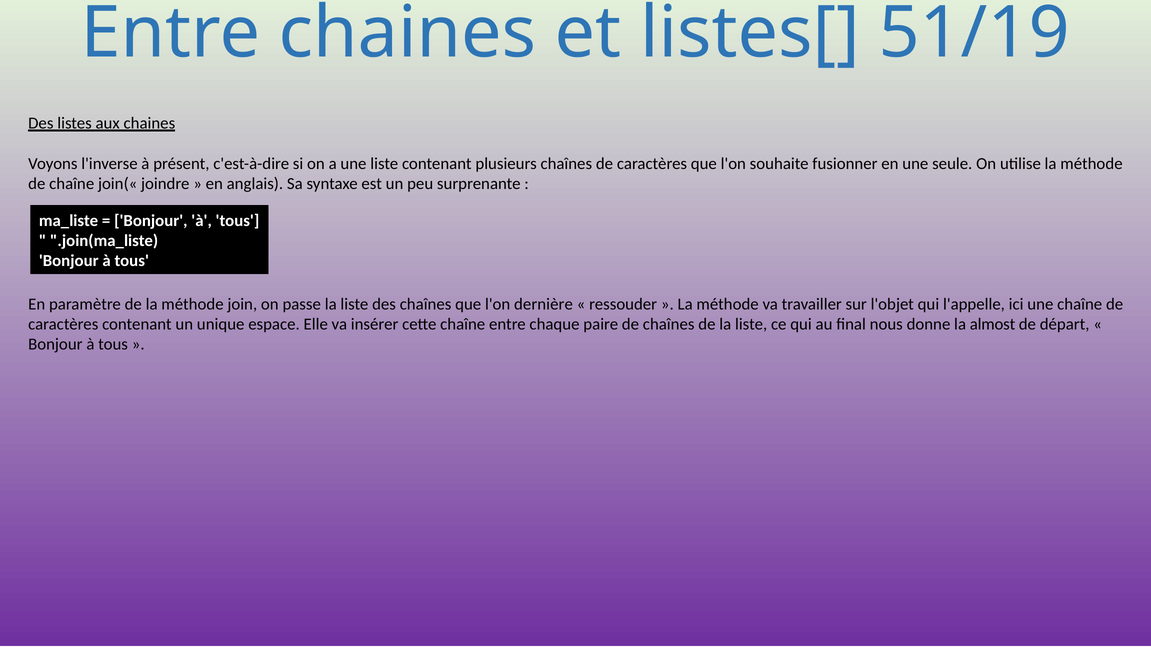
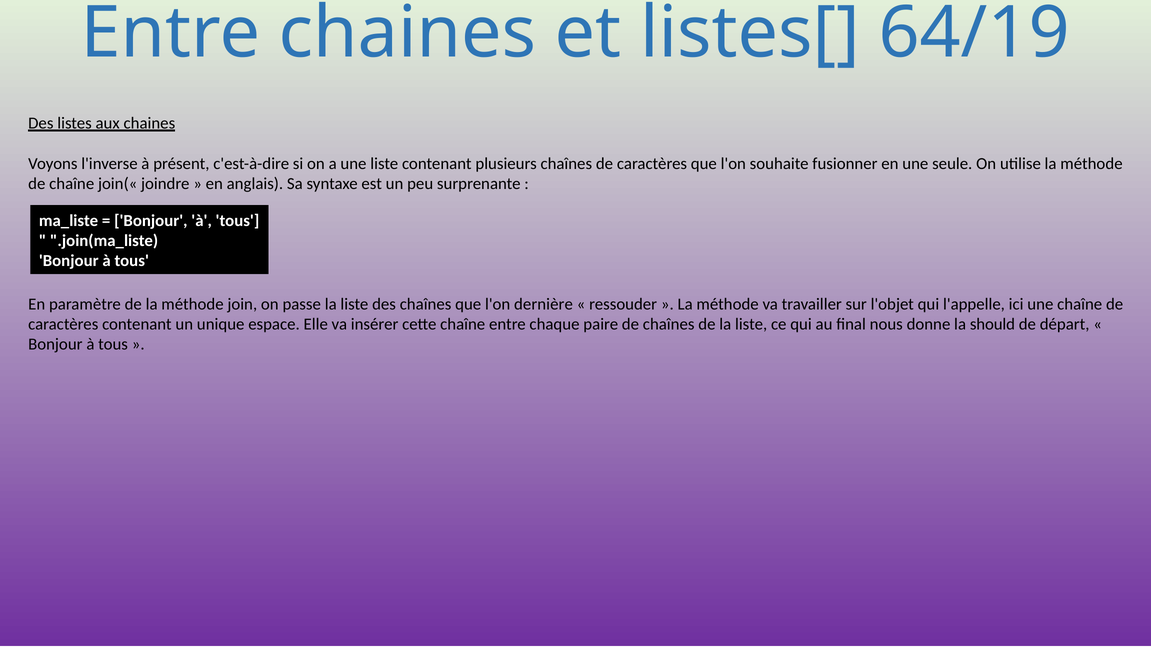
51/19: 51/19 -> 64/19
almost: almost -> should
